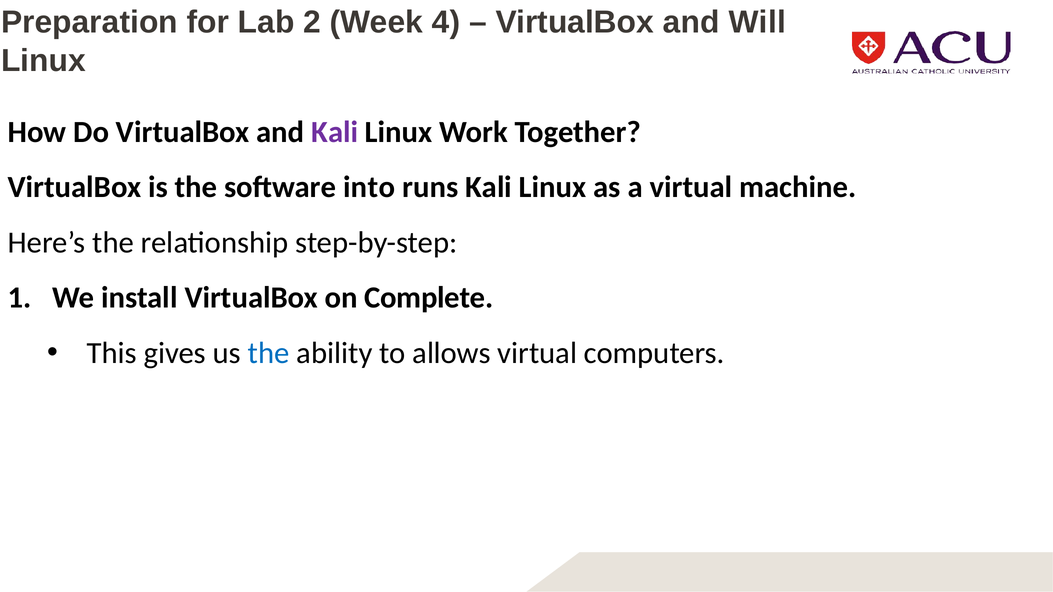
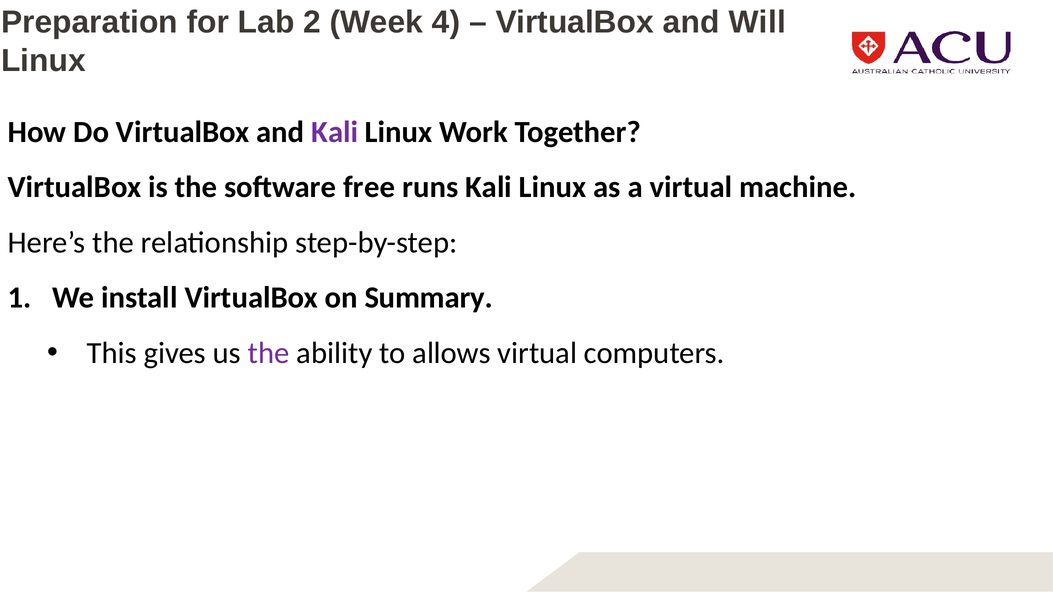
into: into -> free
Complete: Complete -> Summary
the at (269, 353) colour: blue -> purple
